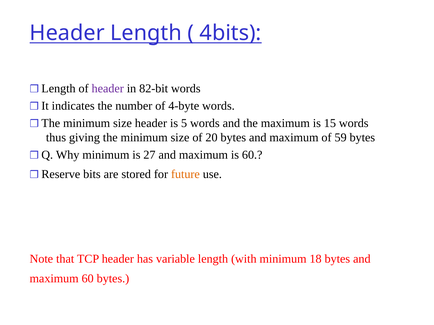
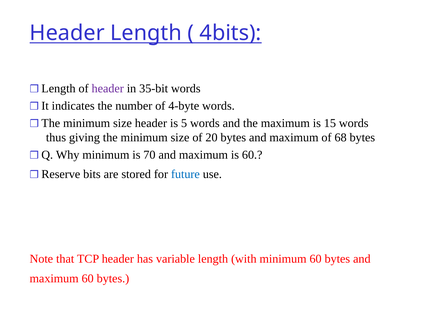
82-bit: 82-bit -> 35-bit
59: 59 -> 68
27: 27 -> 70
future colour: orange -> blue
minimum 18: 18 -> 60
